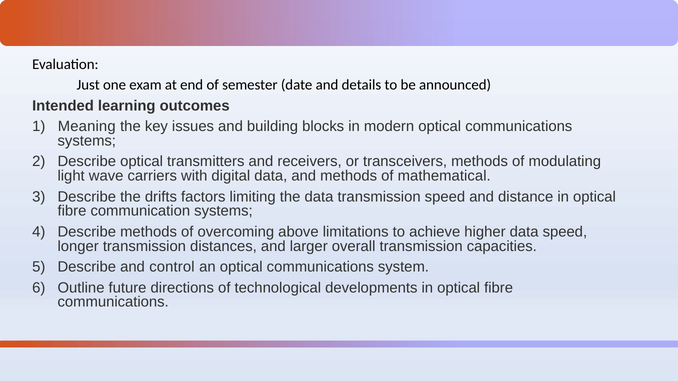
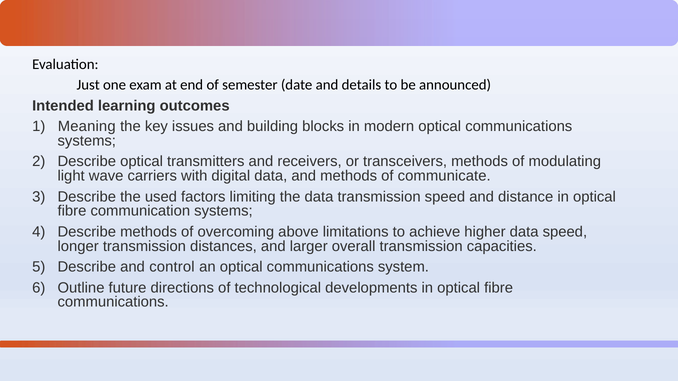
mathematical: mathematical -> communicate
drifts: drifts -> used
